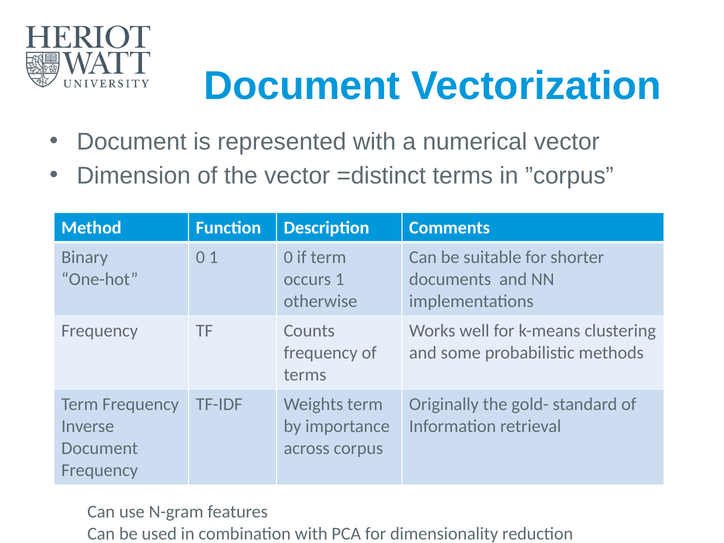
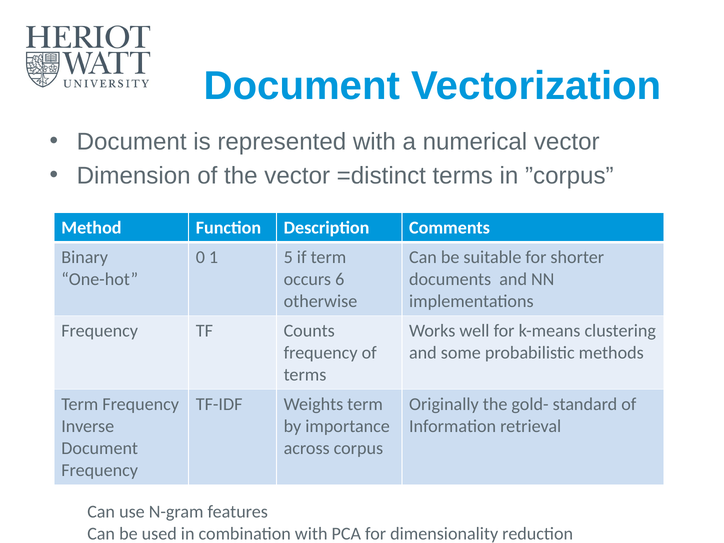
1 0: 0 -> 5
occurs 1: 1 -> 6
